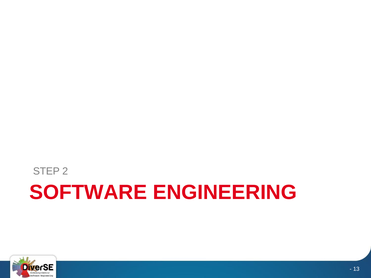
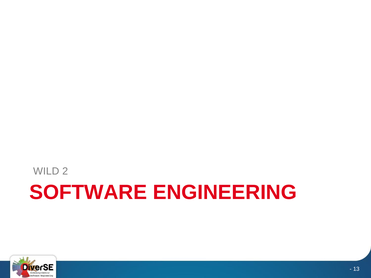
STEP: STEP -> WILD
